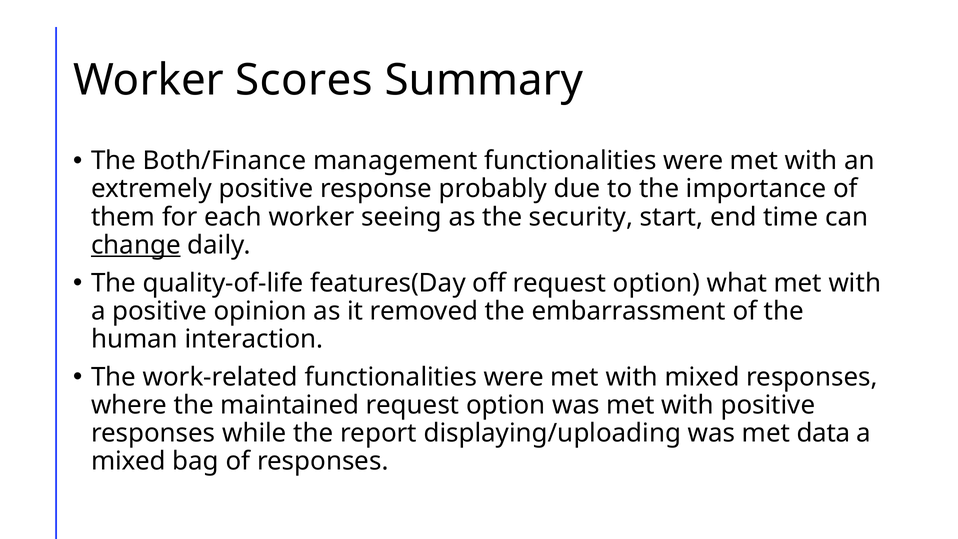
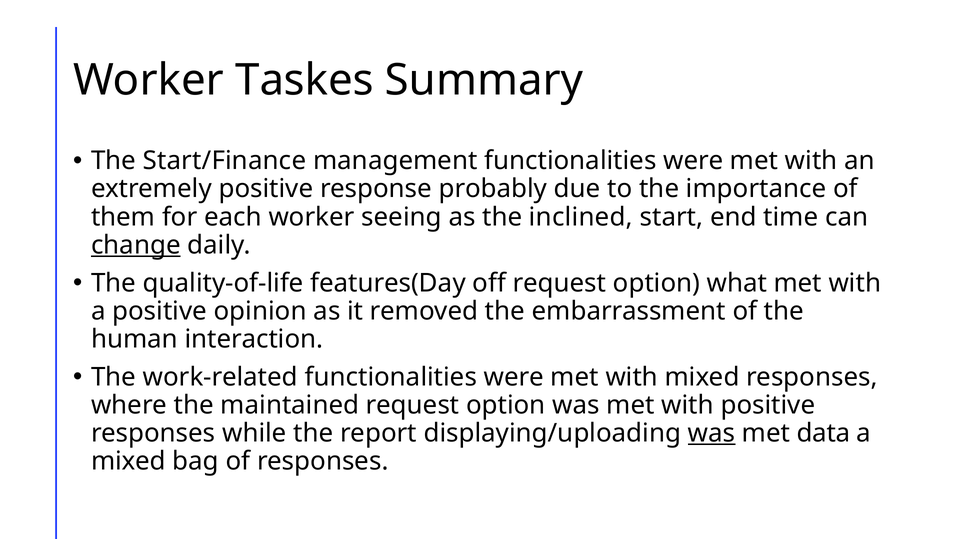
Scores: Scores -> Taskes
Both/Finance: Both/Finance -> Start/Finance
security: security -> inclined
was at (712, 433) underline: none -> present
